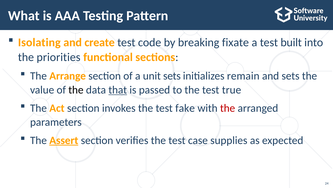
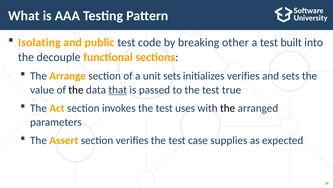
create: create -> public
fixate: fixate -> other
priorities: priorities -> decouple
initializes remain: remain -> verifies
fake: fake -> uses
the at (228, 108) colour: red -> black
Assert underline: present -> none
